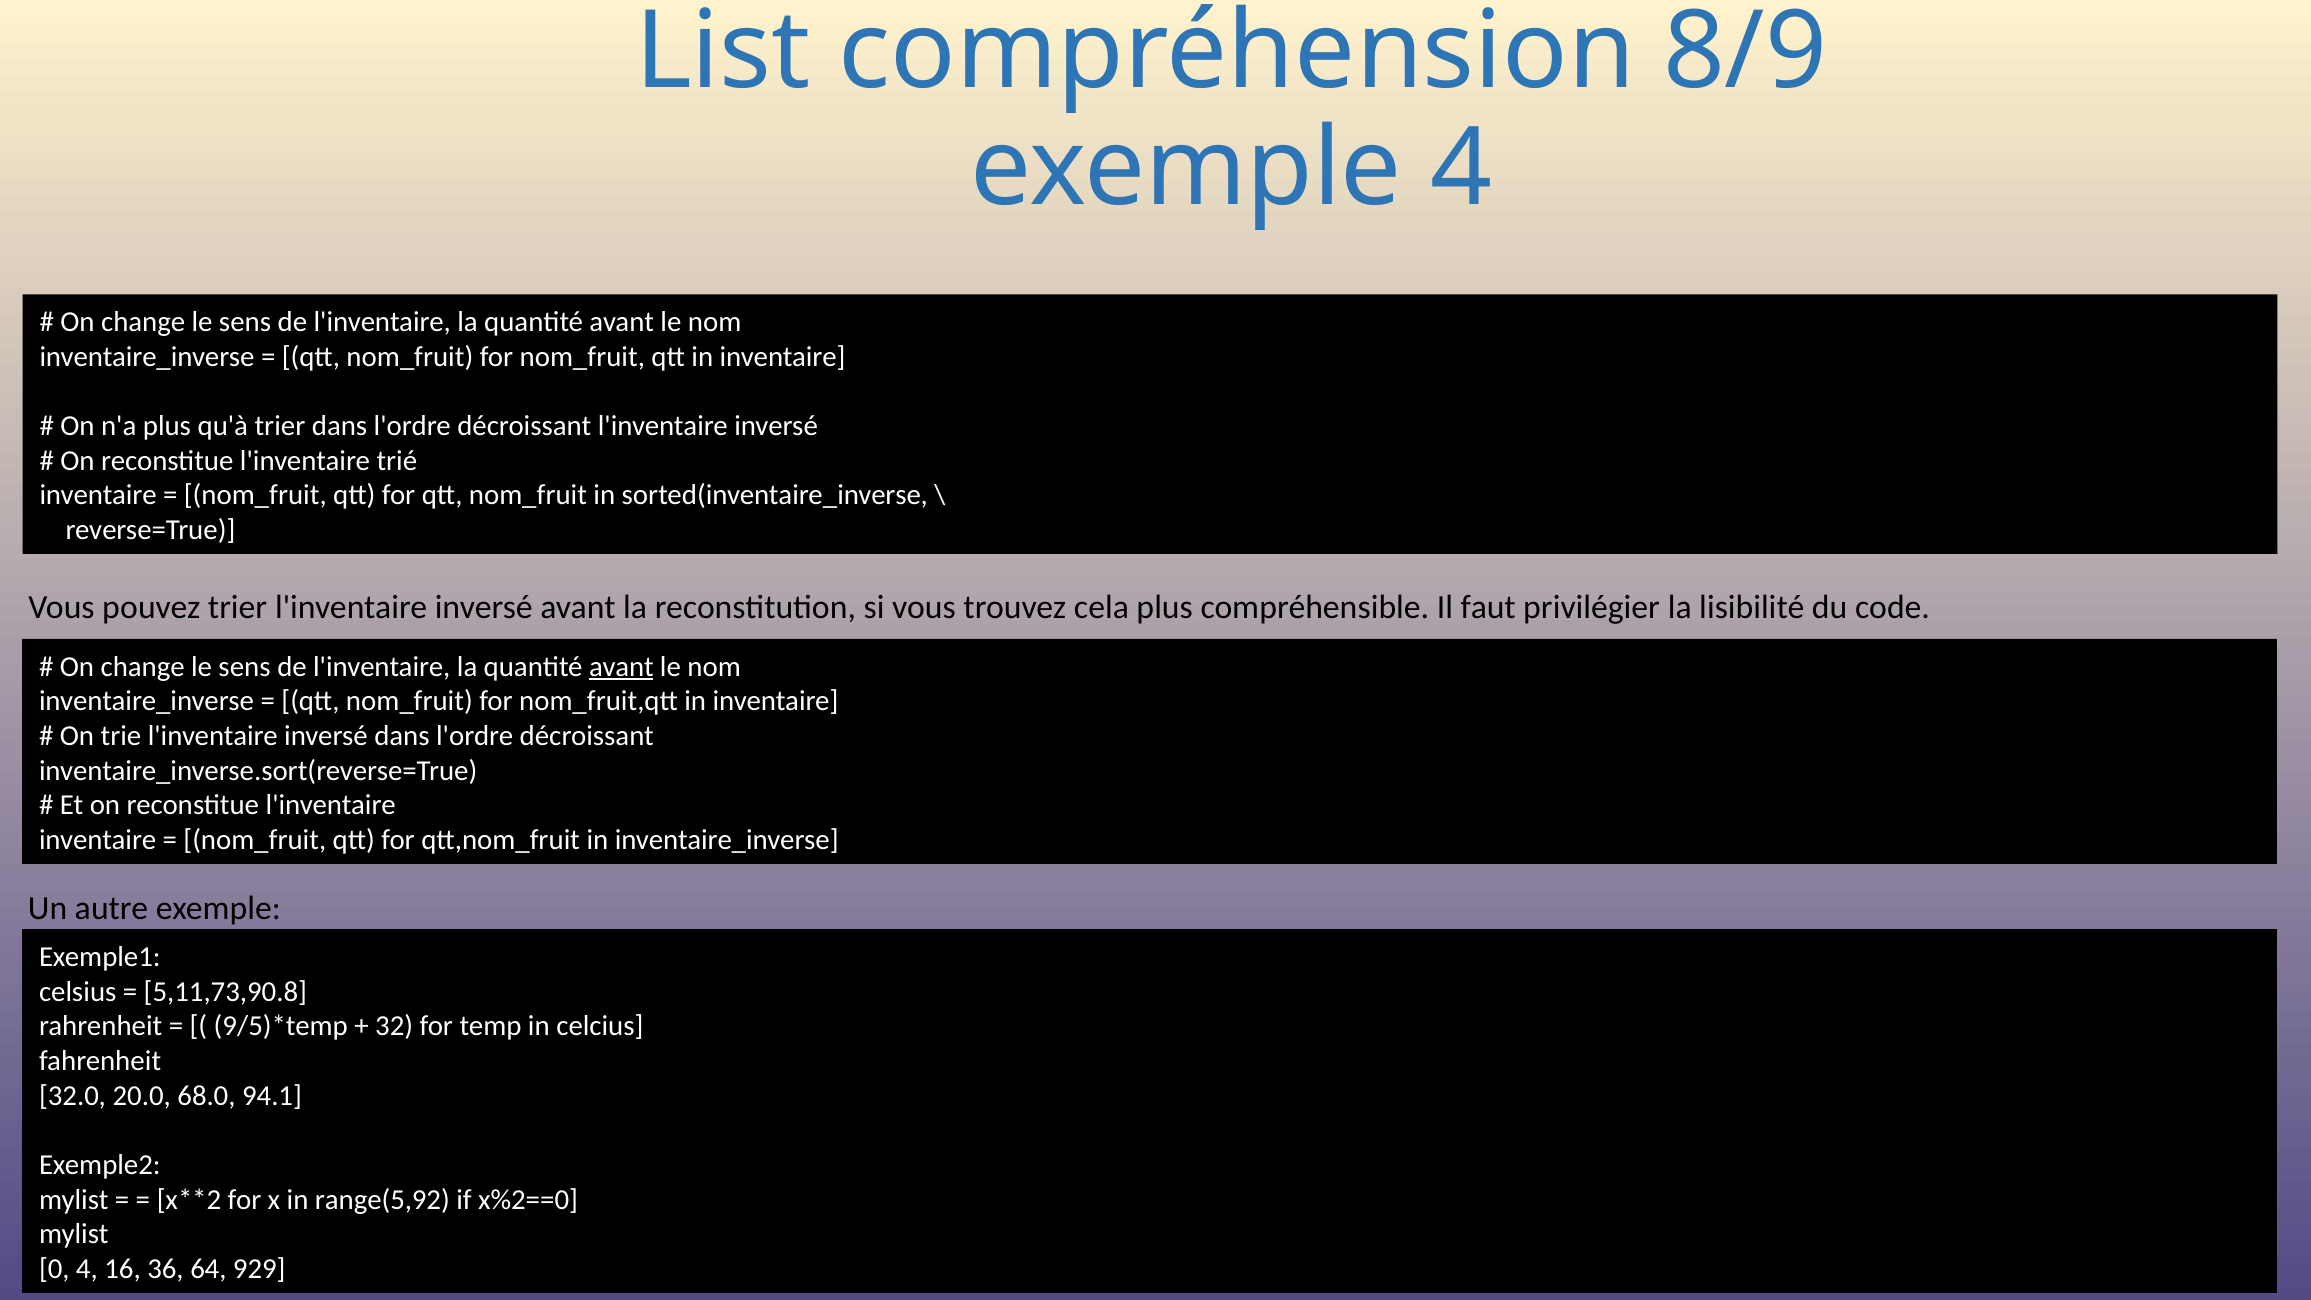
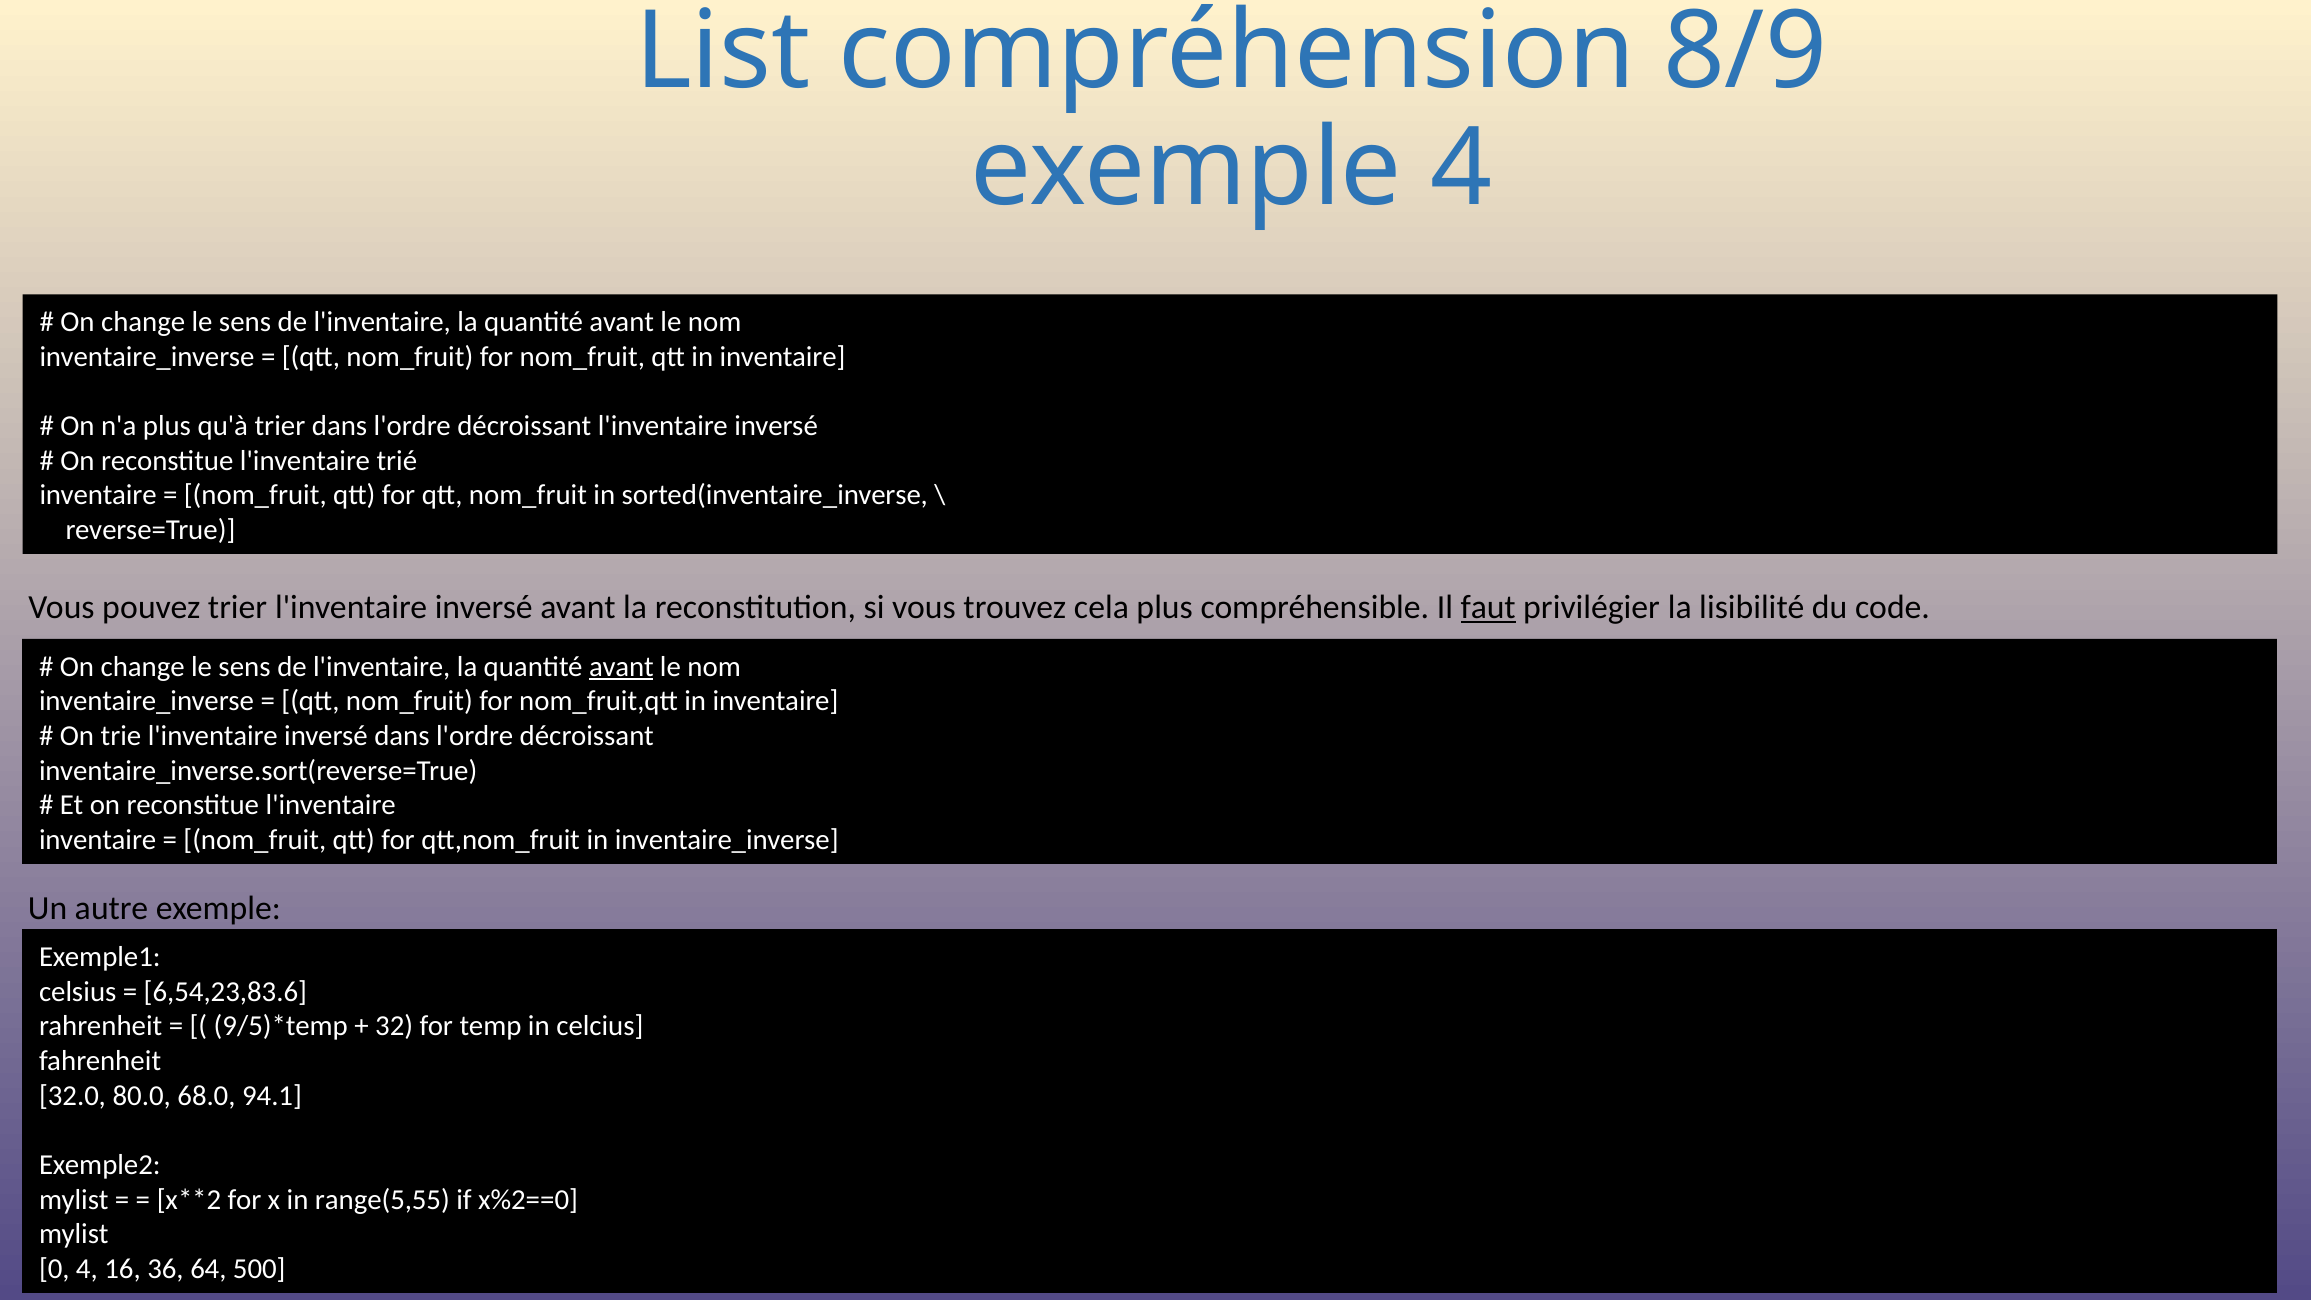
faut underline: none -> present
5,11,73,90.8: 5,11,73,90.8 -> 6,54,23,83.6
20.0: 20.0 -> 80.0
range(5,92: range(5,92 -> range(5,55
929: 929 -> 500
